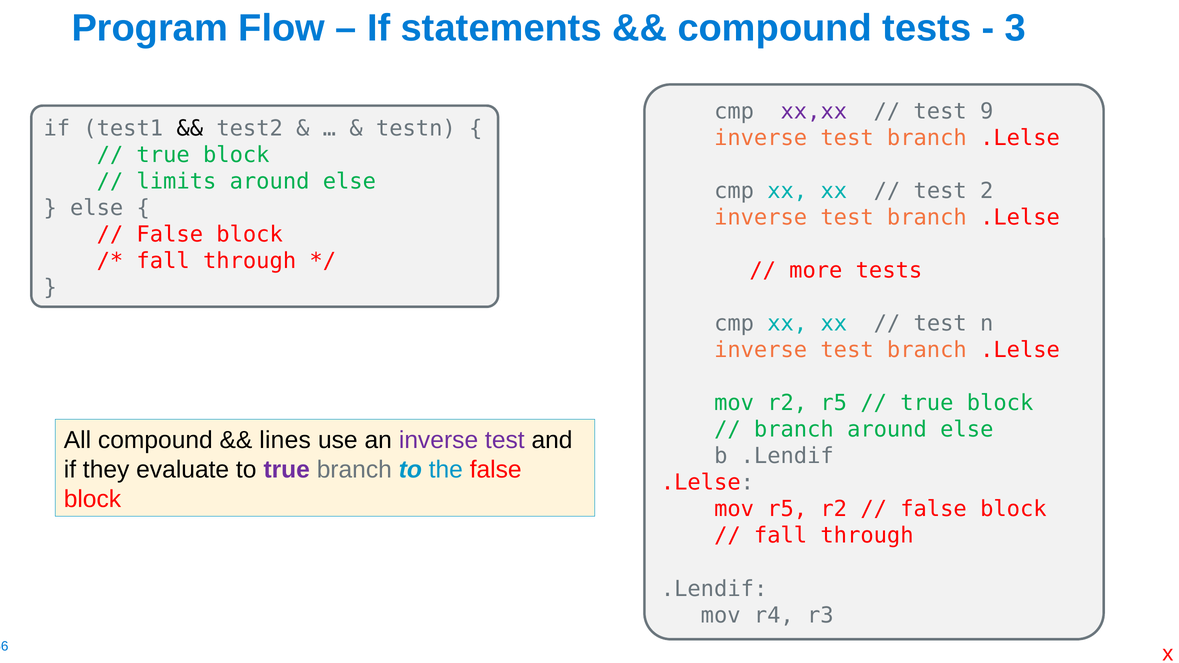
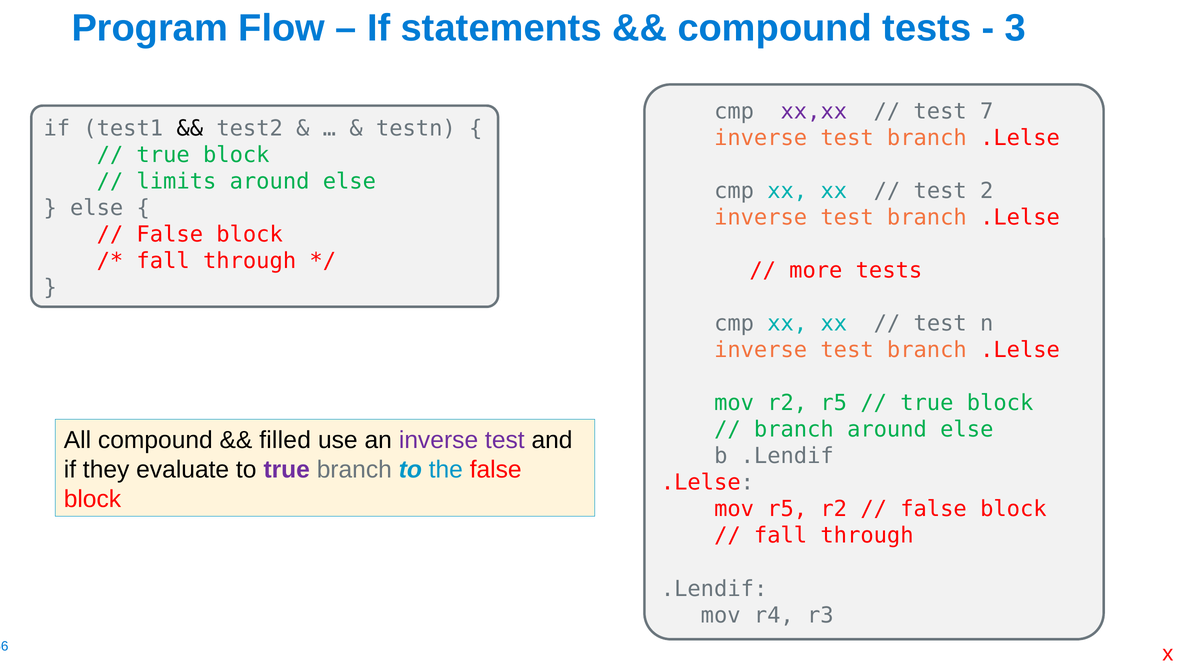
9: 9 -> 7
lines: lines -> filled
